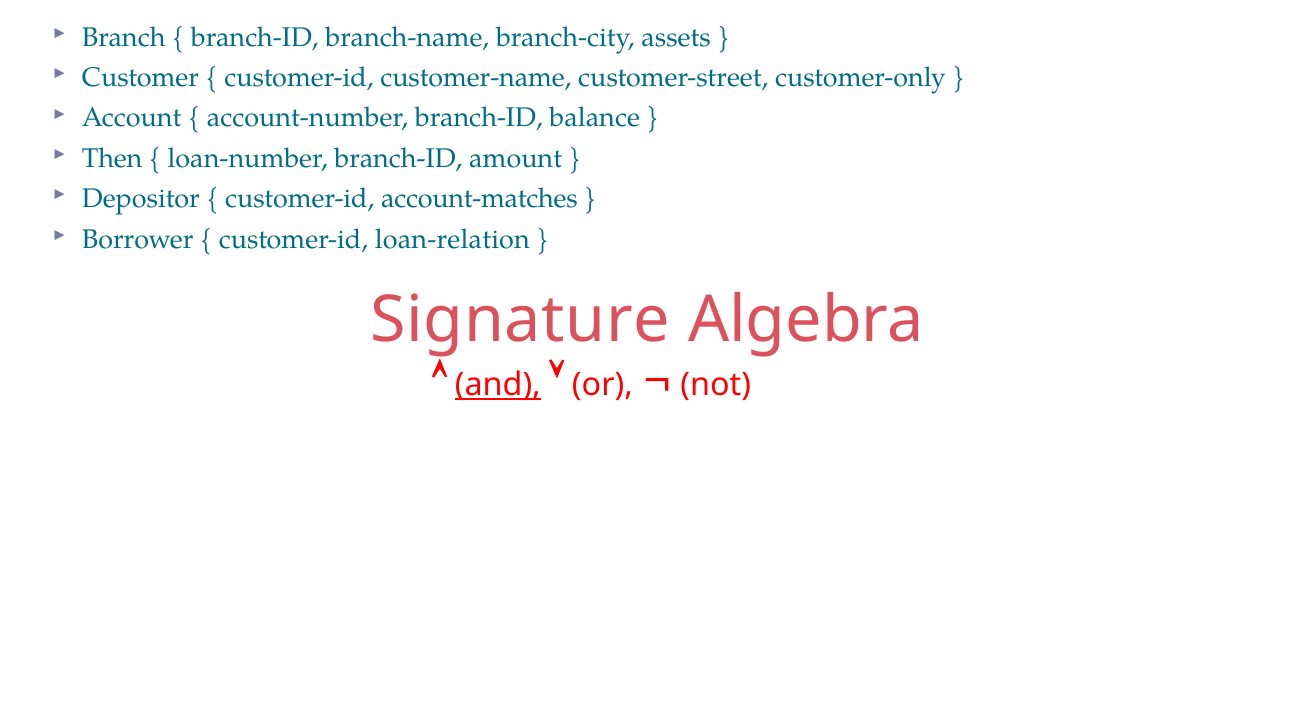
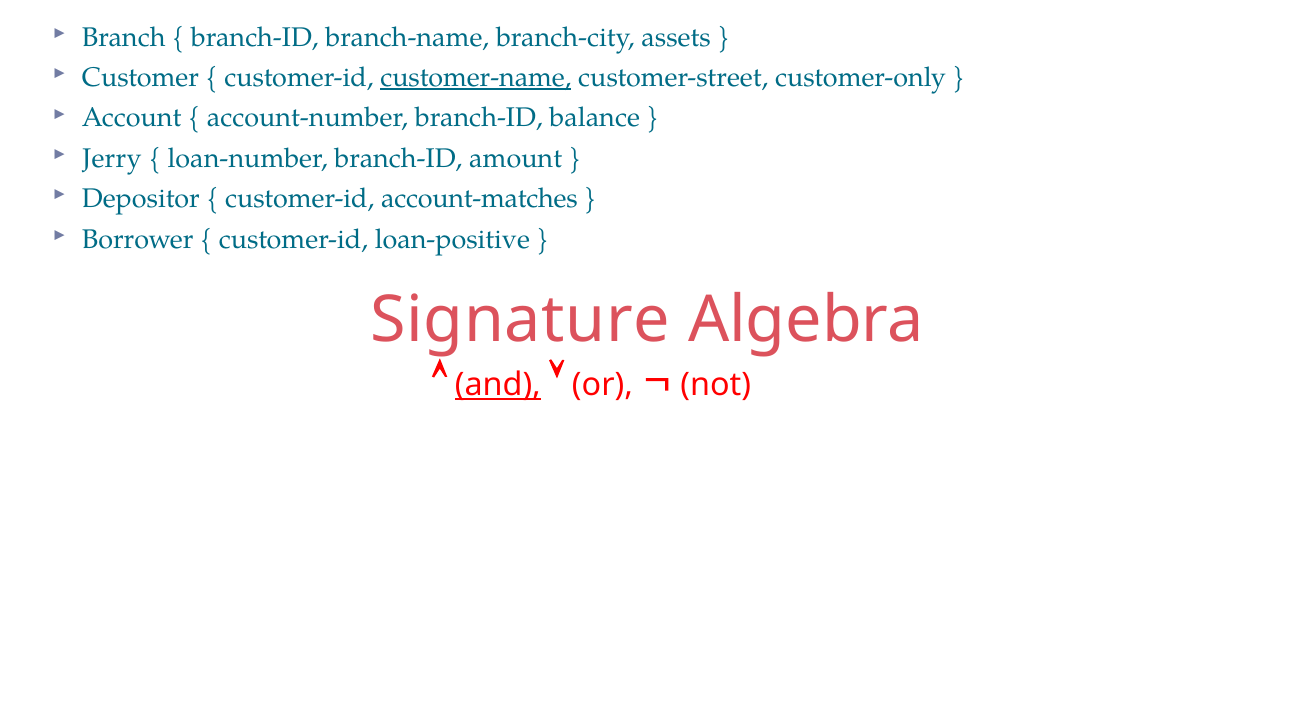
customer-name underline: none -> present
Then: Then -> Jerry
loan-relation: loan-relation -> loan-positive
